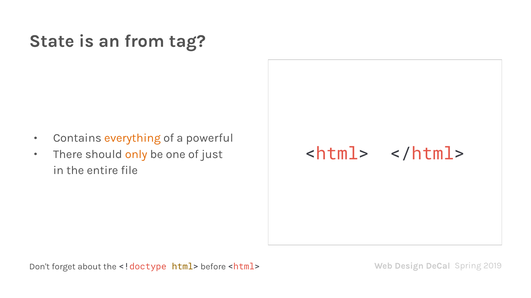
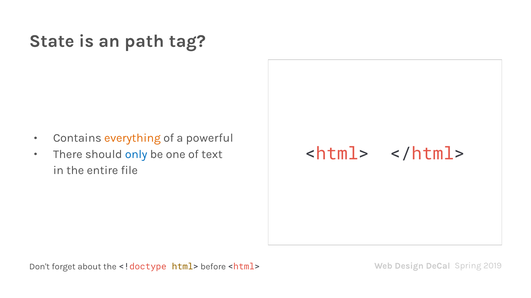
from: from -> path
only colour: orange -> blue
just: just -> text
